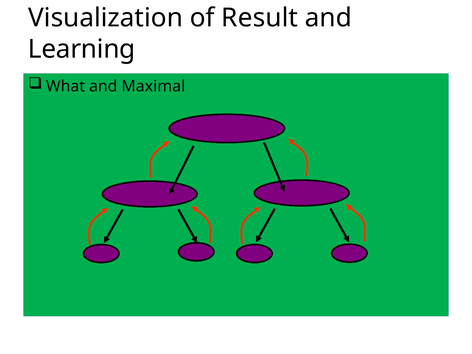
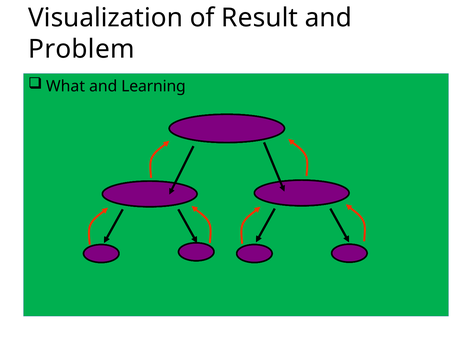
Learning: Learning -> Problem
Maximal: Maximal -> Learning
